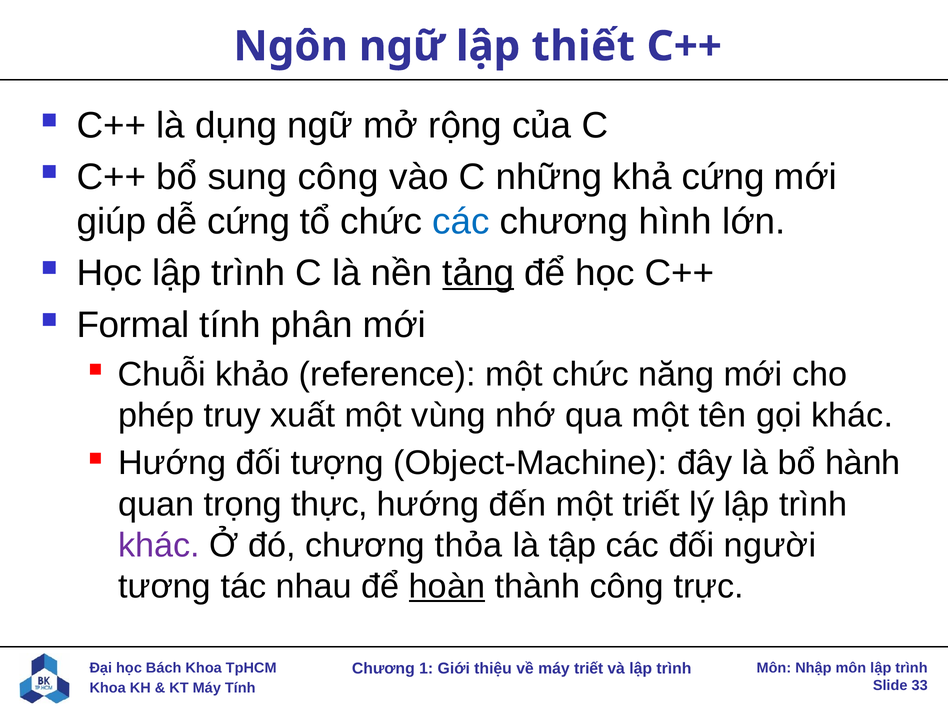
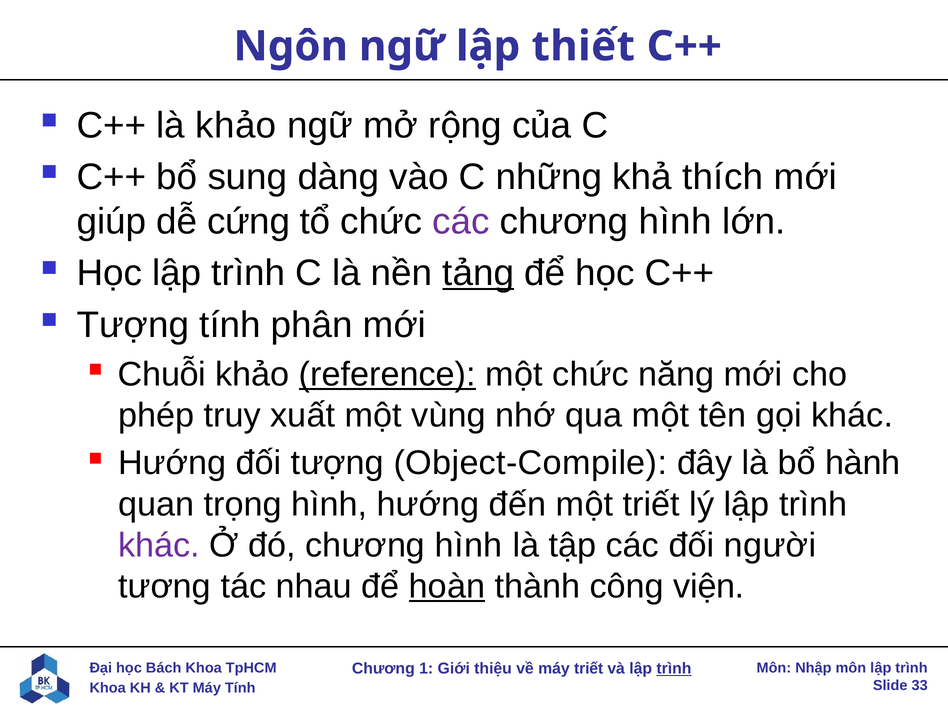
là dụng: dụng -> khảo
sung công: công -> dàng
khả cứng: cứng -> thích
các at (461, 222) colour: blue -> purple
Formal at (133, 325): Formal -> Tượng
reference underline: none -> present
Object-Machine: Object-Machine -> Object-Compile
trọng thực: thực -> hình
đó chương thỏa: thỏa -> hình
trực: trực -> viện
trình at (674, 669) underline: none -> present
